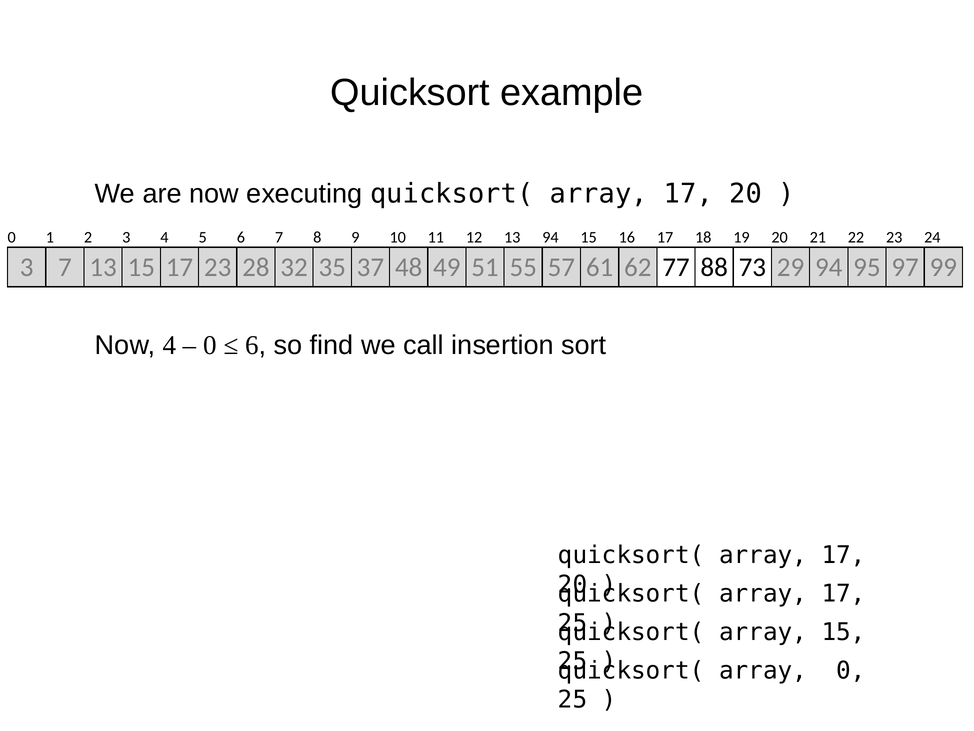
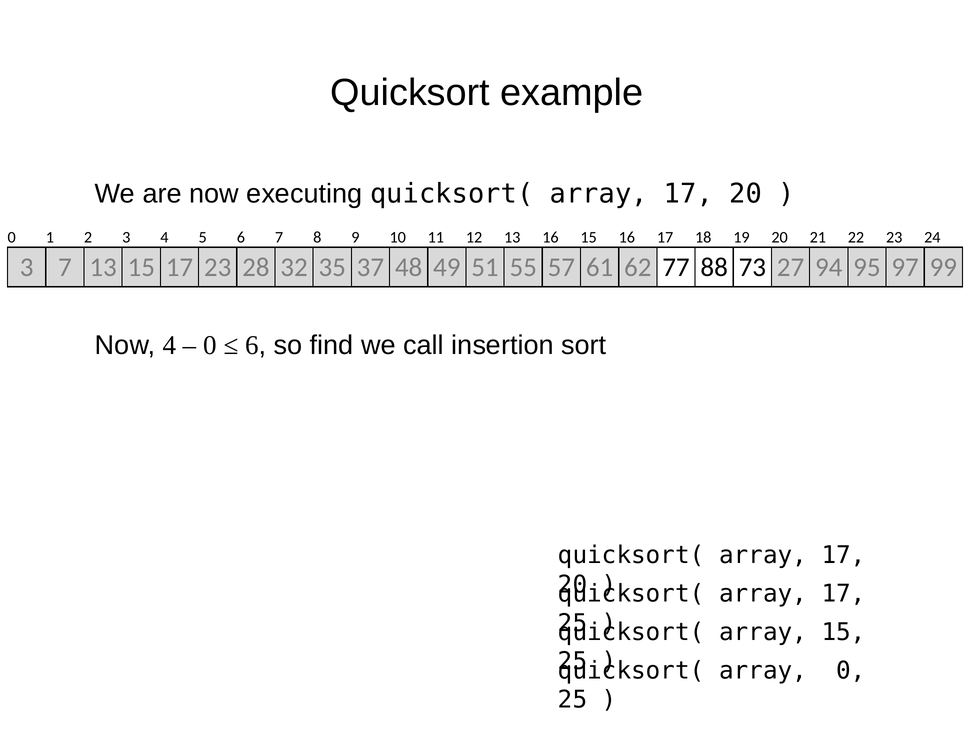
13 94: 94 -> 16
29: 29 -> 27
